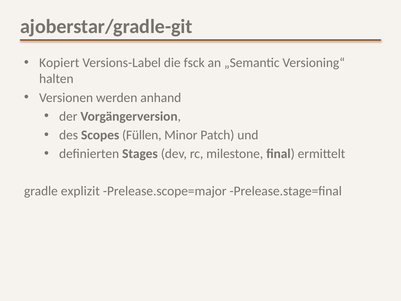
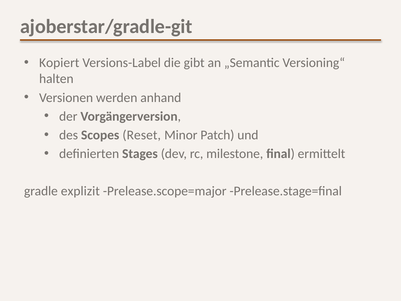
fsck: fsck -> gibt
Füllen: Füllen -> Reset
